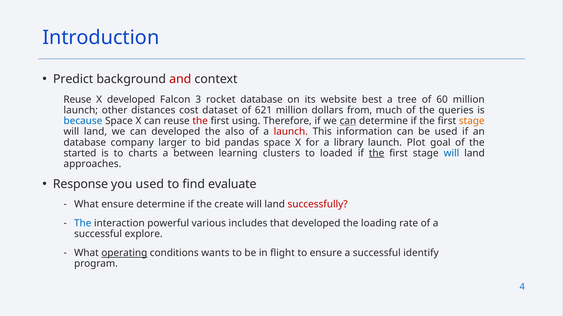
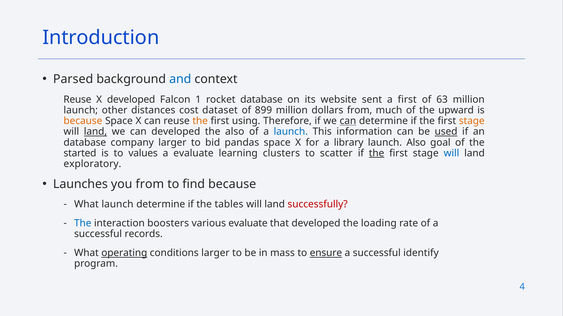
Predict: Predict -> Parsed
and colour: red -> blue
3: 3 -> 1
best: best -> sent
a tree: tree -> first
60: 60 -> 63
621: 621 -> 899
queries: queries -> upward
because at (83, 121) colour: blue -> orange
the at (200, 121) colour: red -> orange
land at (95, 132) underline: none -> present
launch at (291, 132) colour: red -> blue
used at (446, 132) underline: none -> present
launch Plot: Plot -> Also
charts: charts -> values
a between: between -> evaluate
loaded: loaded -> scatter
approaches: approaches -> exploratory
Response: Response -> Launches
you used: used -> from
find evaluate: evaluate -> because
What ensure: ensure -> launch
create: create -> tables
powerful: powerful -> boosters
various includes: includes -> evaluate
explore: explore -> records
conditions wants: wants -> larger
flight: flight -> mass
ensure at (326, 253) underline: none -> present
